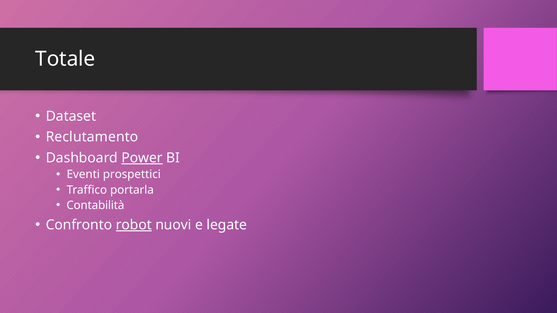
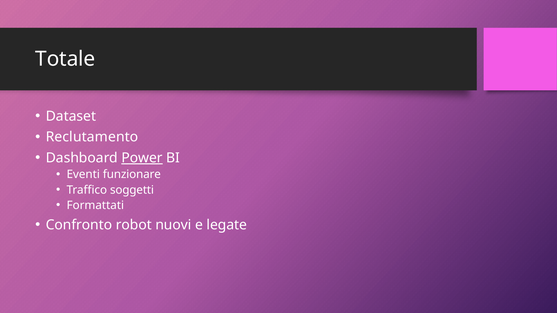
prospettici: prospettici -> funzionare
portarla: portarla -> soggetti
Contabilità: Contabilità -> Formattati
robot underline: present -> none
